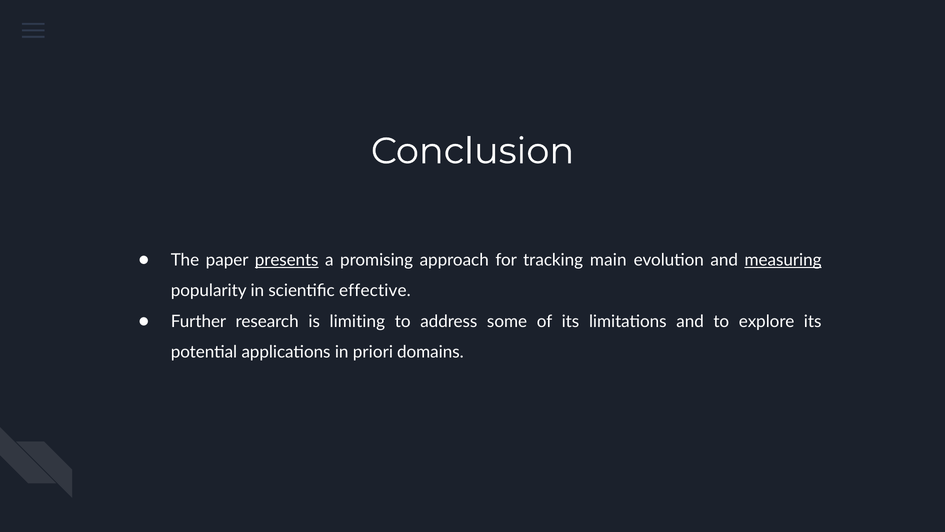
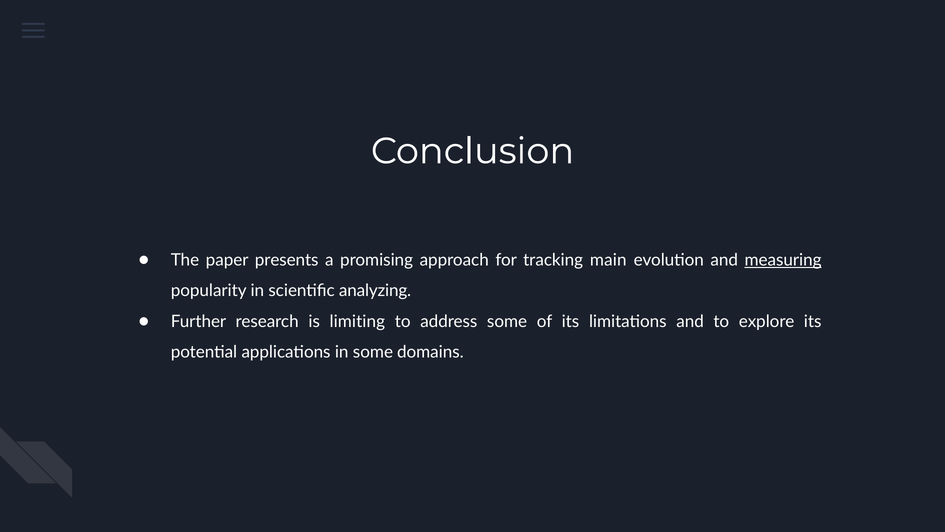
presents underline: present -> none
effective: effective -> analyzing
in priori: priori -> some
